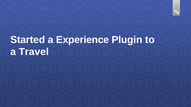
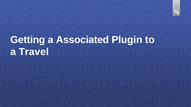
Started: Started -> Getting
Experience: Experience -> Associated
